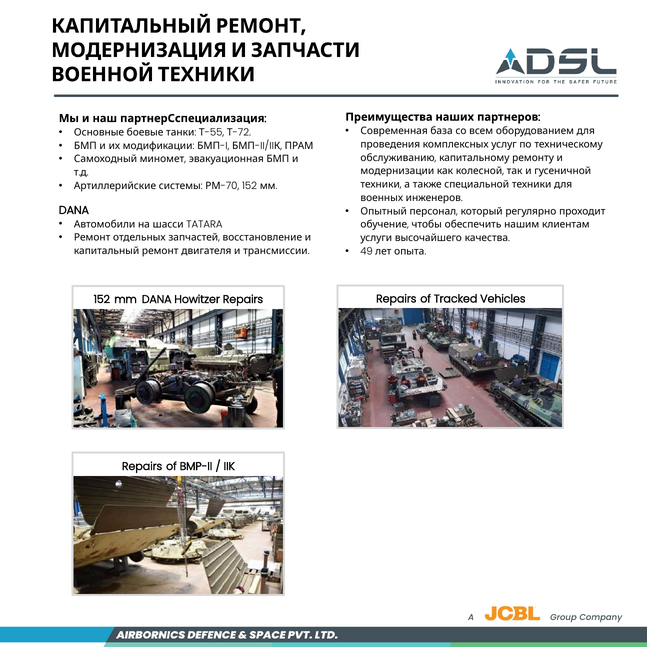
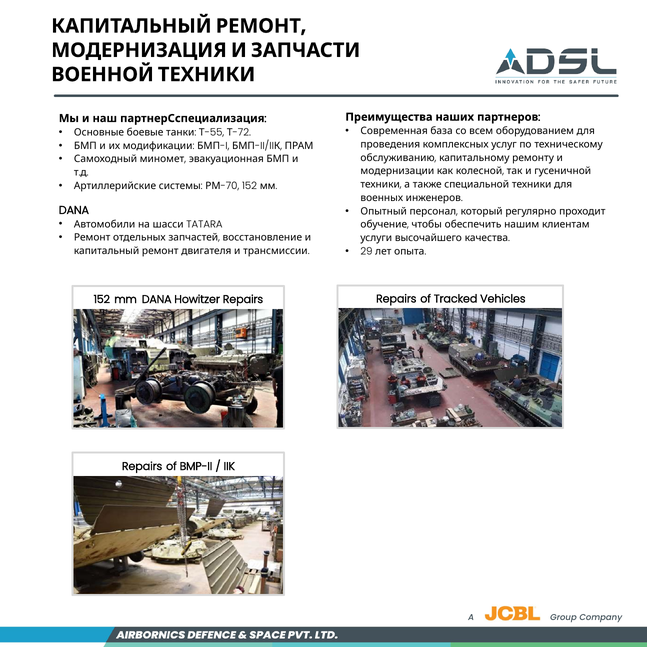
49: 49 -> 29
